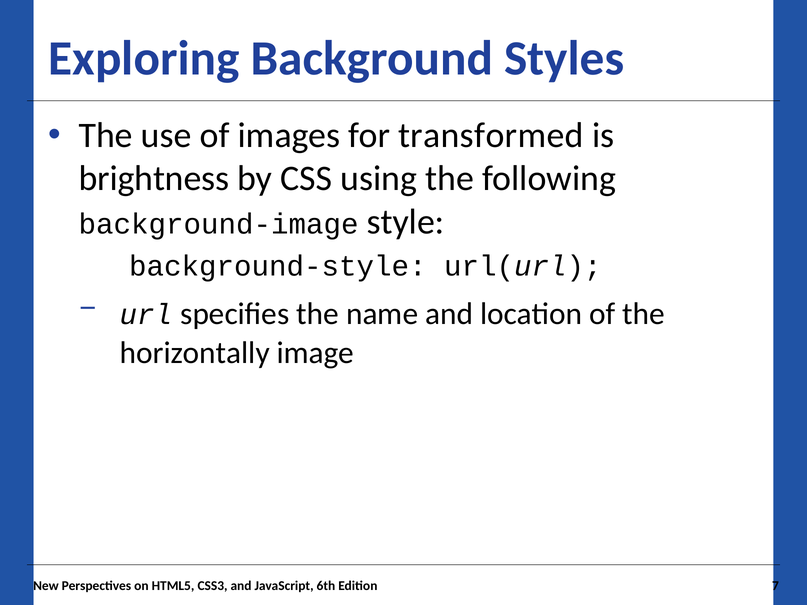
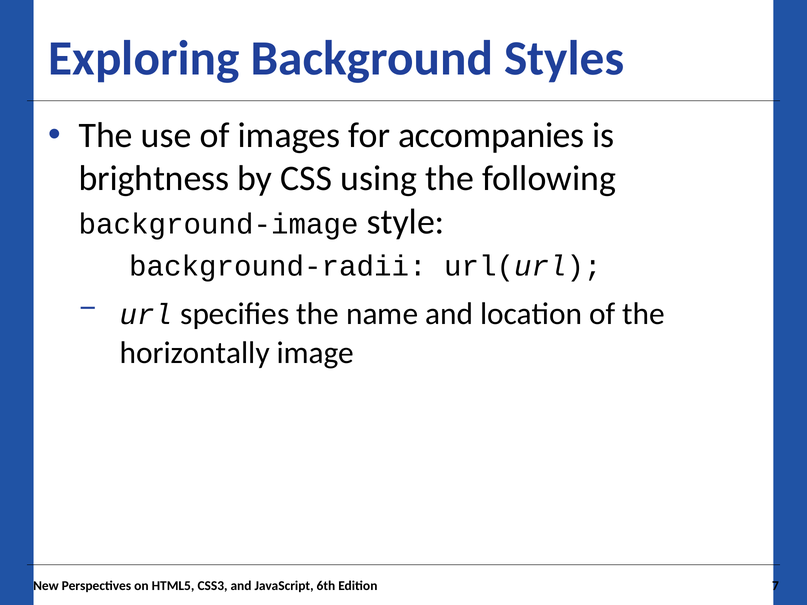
transformed: transformed -> accompanies
background-style: background-style -> background-radii
